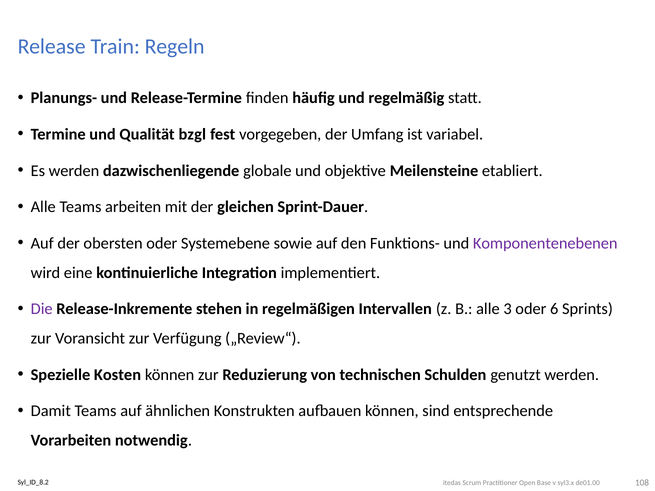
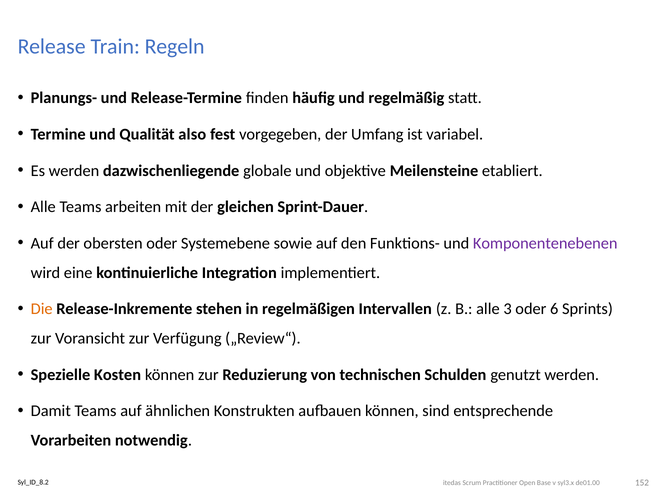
bzgl: bzgl -> also
Die colour: purple -> orange
108: 108 -> 152
